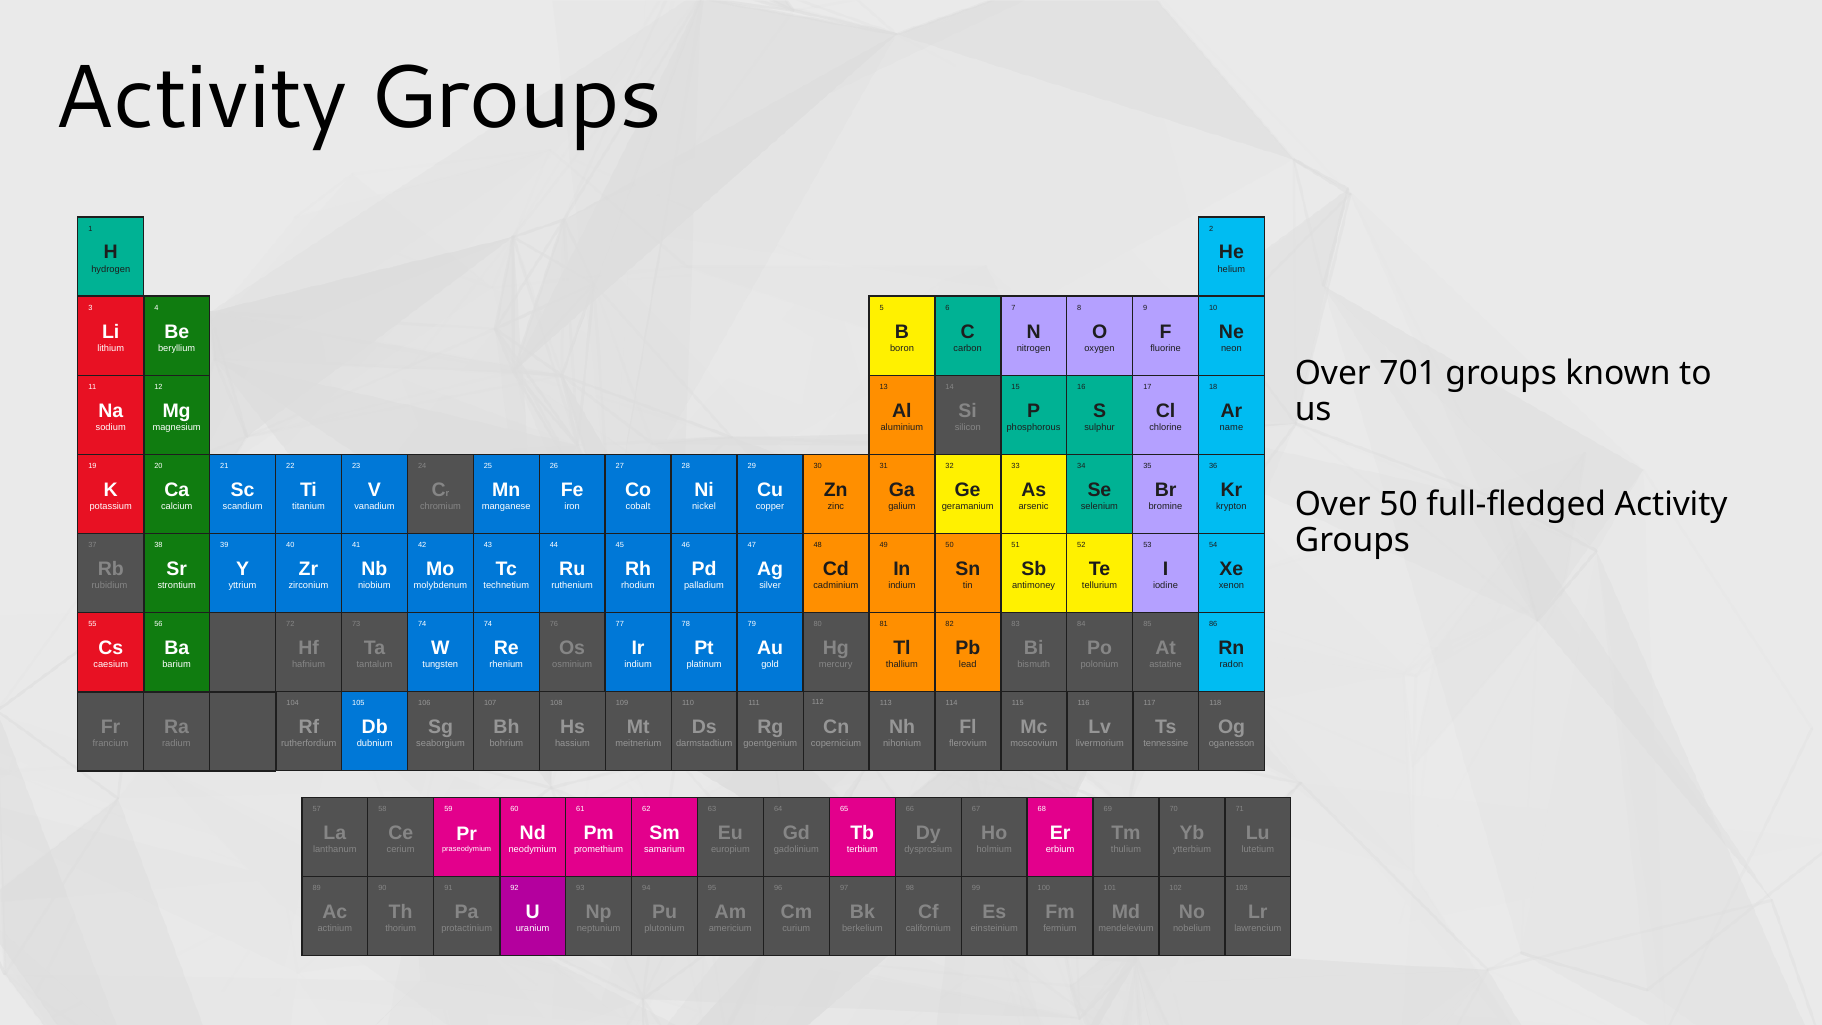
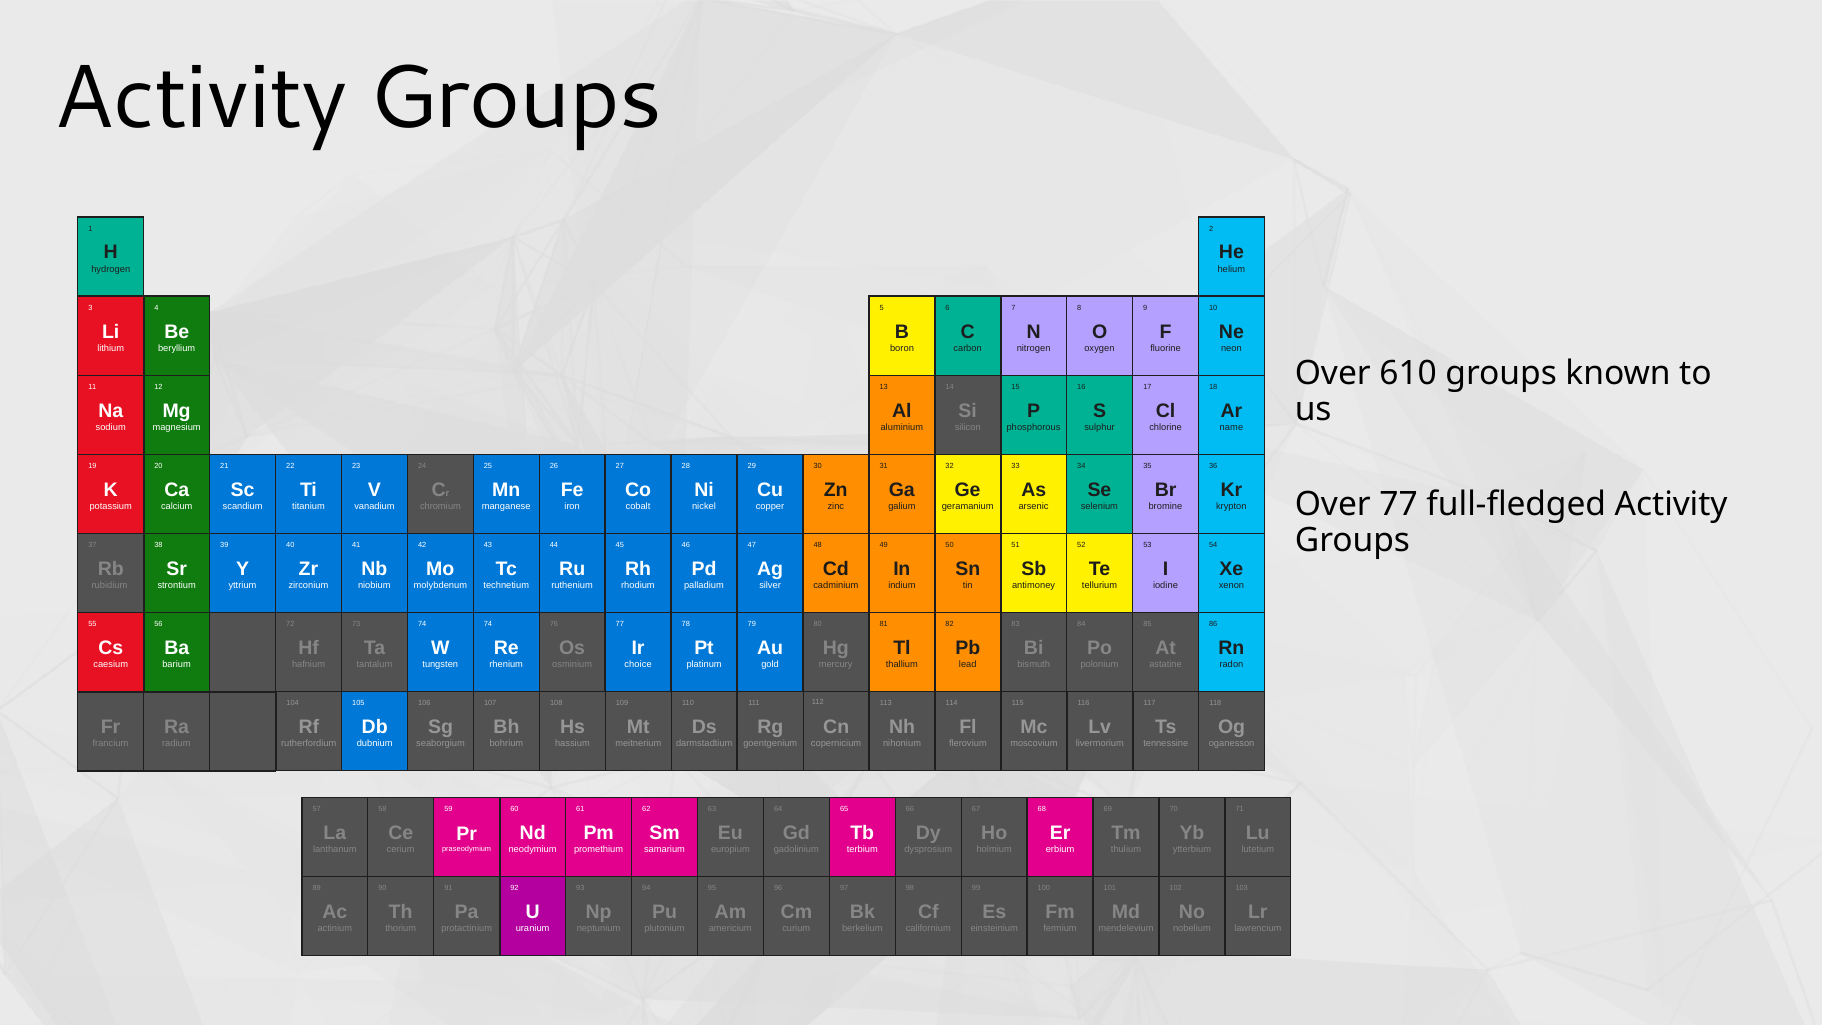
701: 701 -> 610
Over 50: 50 -> 77
indium at (638, 664): indium -> choice
